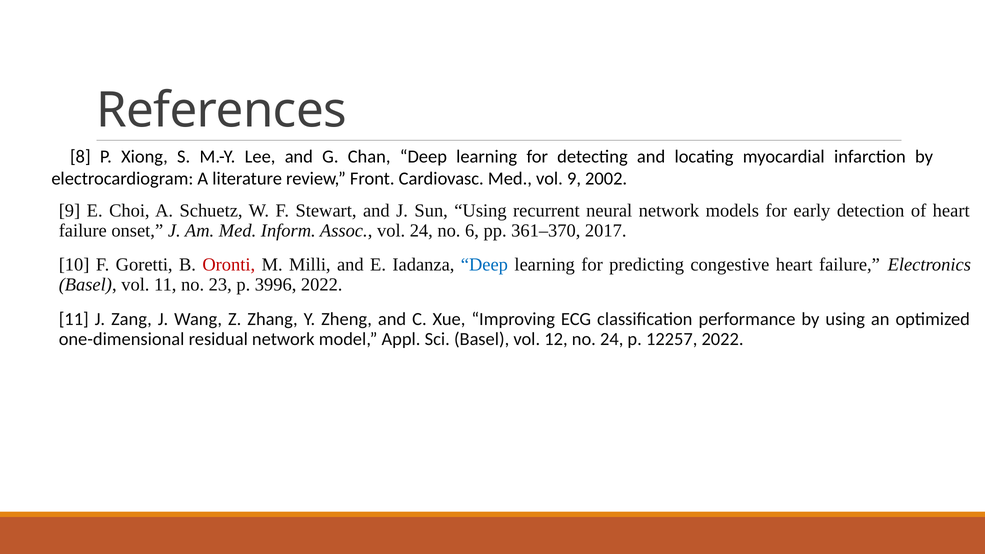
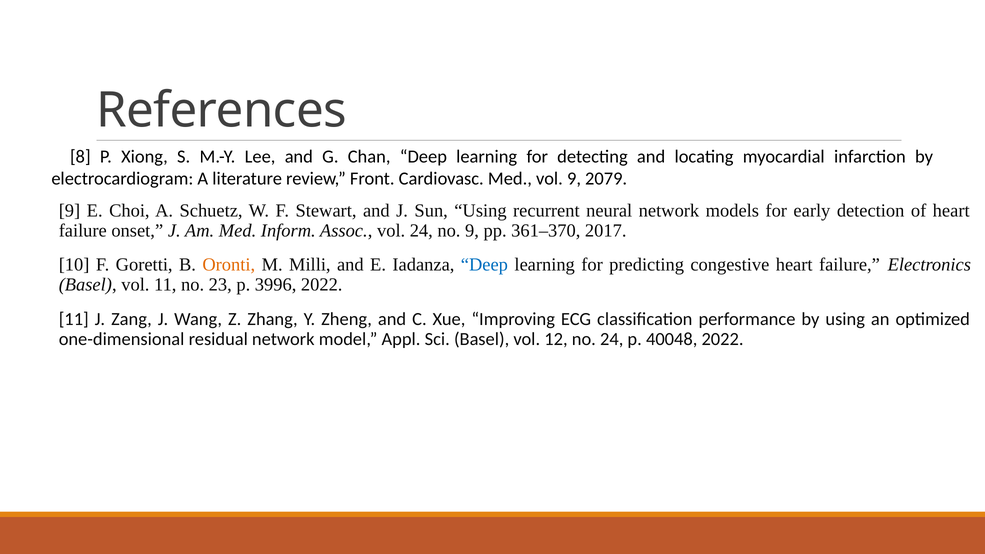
2002: 2002 -> 2079
no 6: 6 -> 9
Oronti colour: red -> orange
12257: 12257 -> 40048
